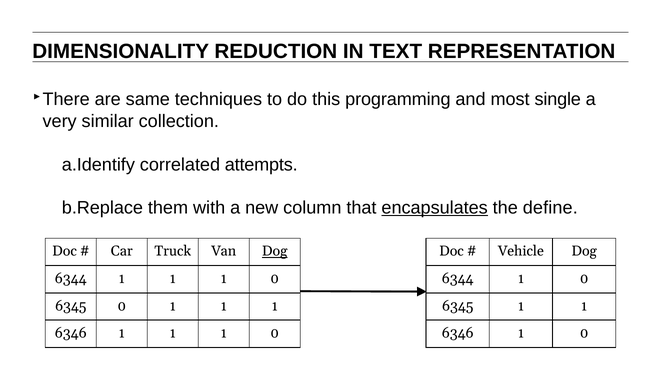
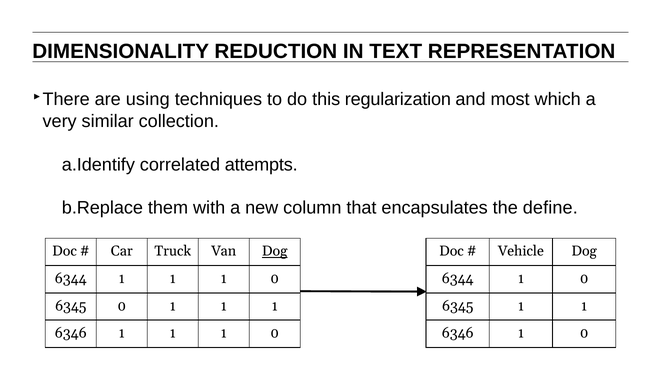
same: same -> using
programming: programming -> regularization
single: single -> which
encapsulates underline: present -> none
